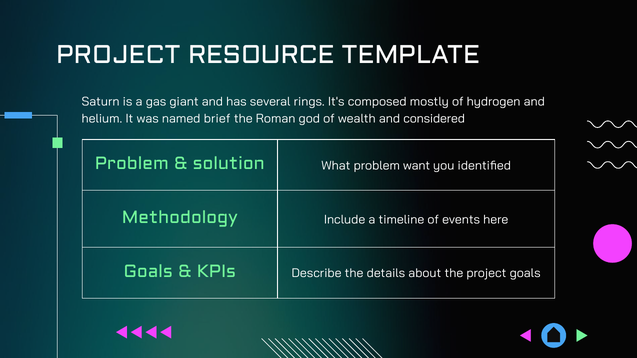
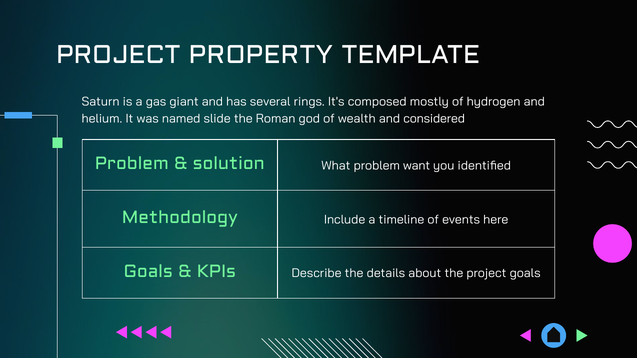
RESOURCE: RESOURCE -> PROPERTY
brief: brief -> slide
